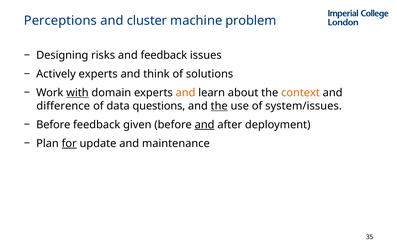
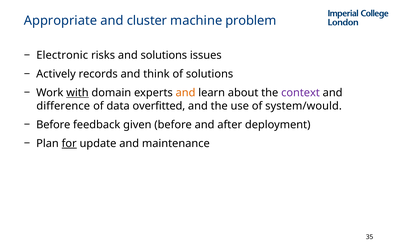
Perceptions: Perceptions -> Appropriate
Designing: Designing -> Electronic
and feedback: feedback -> solutions
Actively experts: experts -> records
context colour: orange -> purple
questions: questions -> overfitted
the at (219, 106) underline: present -> none
system/issues: system/issues -> system/would
and at (205, 125) underline: present -> none
